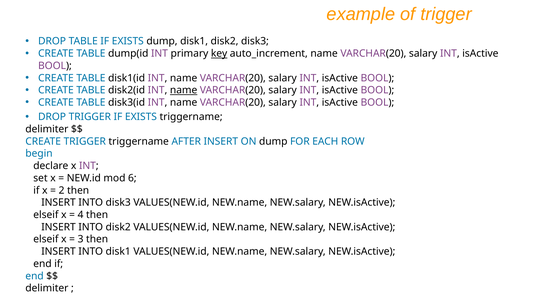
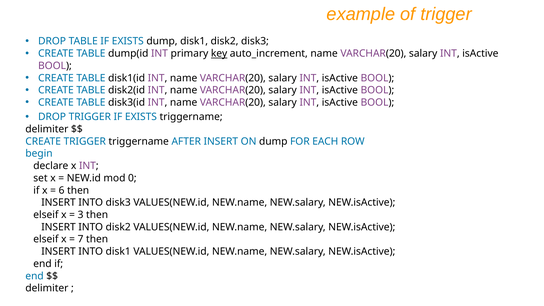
name at (184, 90) underline: present -> none
6: 6 -> 0
2: 2 -> 6
4: 4 -> 3
3: 3 -> 7
